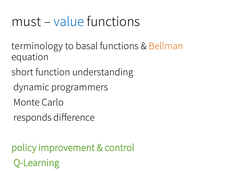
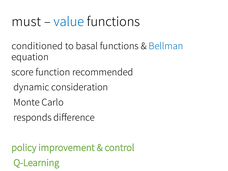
terminology: terminology -> conditioned
Bellman colour: orange -> blue
short: short -> score
understanding: understanding -> recommended
programmers: programmers -> consideration
